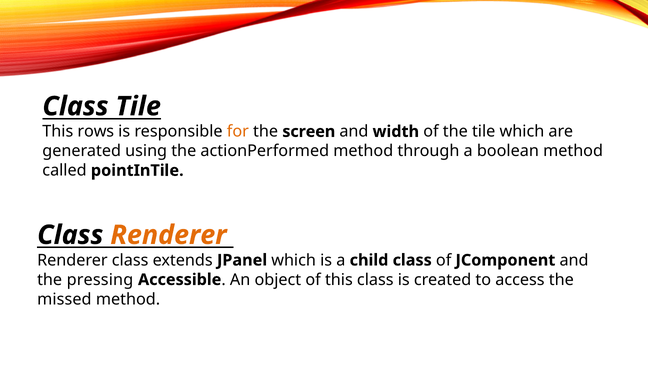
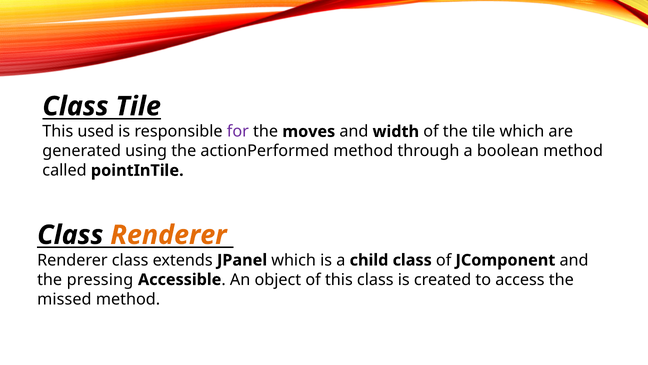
rows: rows -> used
for colour: orange -> purple
screen: screen -> moves
